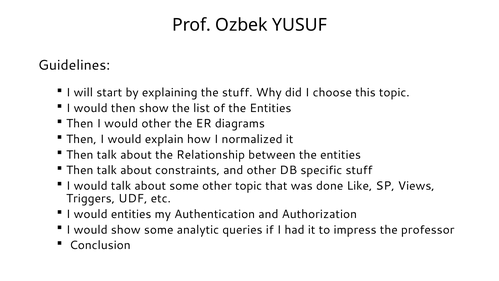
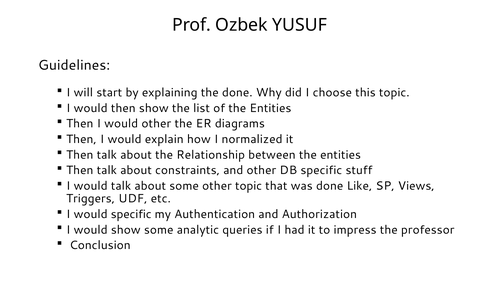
the stuff: stuff -> done
would entities: entities -> specific
